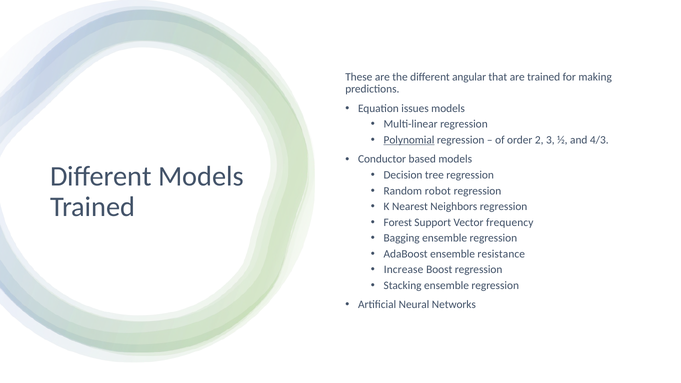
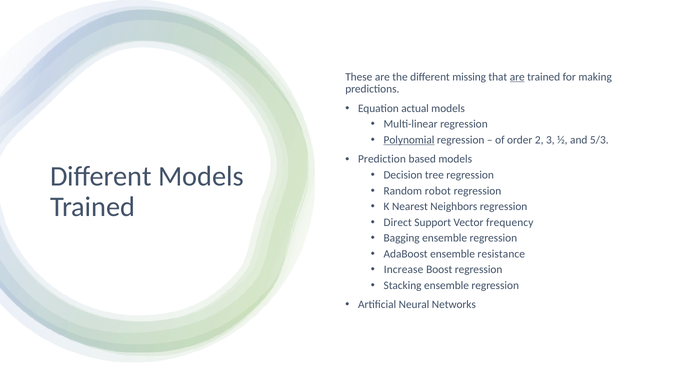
angular: angular -> missing
are at (517, 77) underline: none -> present
issues: issues -> actual
4/3: 4/3 -> 5/3
Conductor: Conductor -> Prediction
Forest: Forest -> Direct
